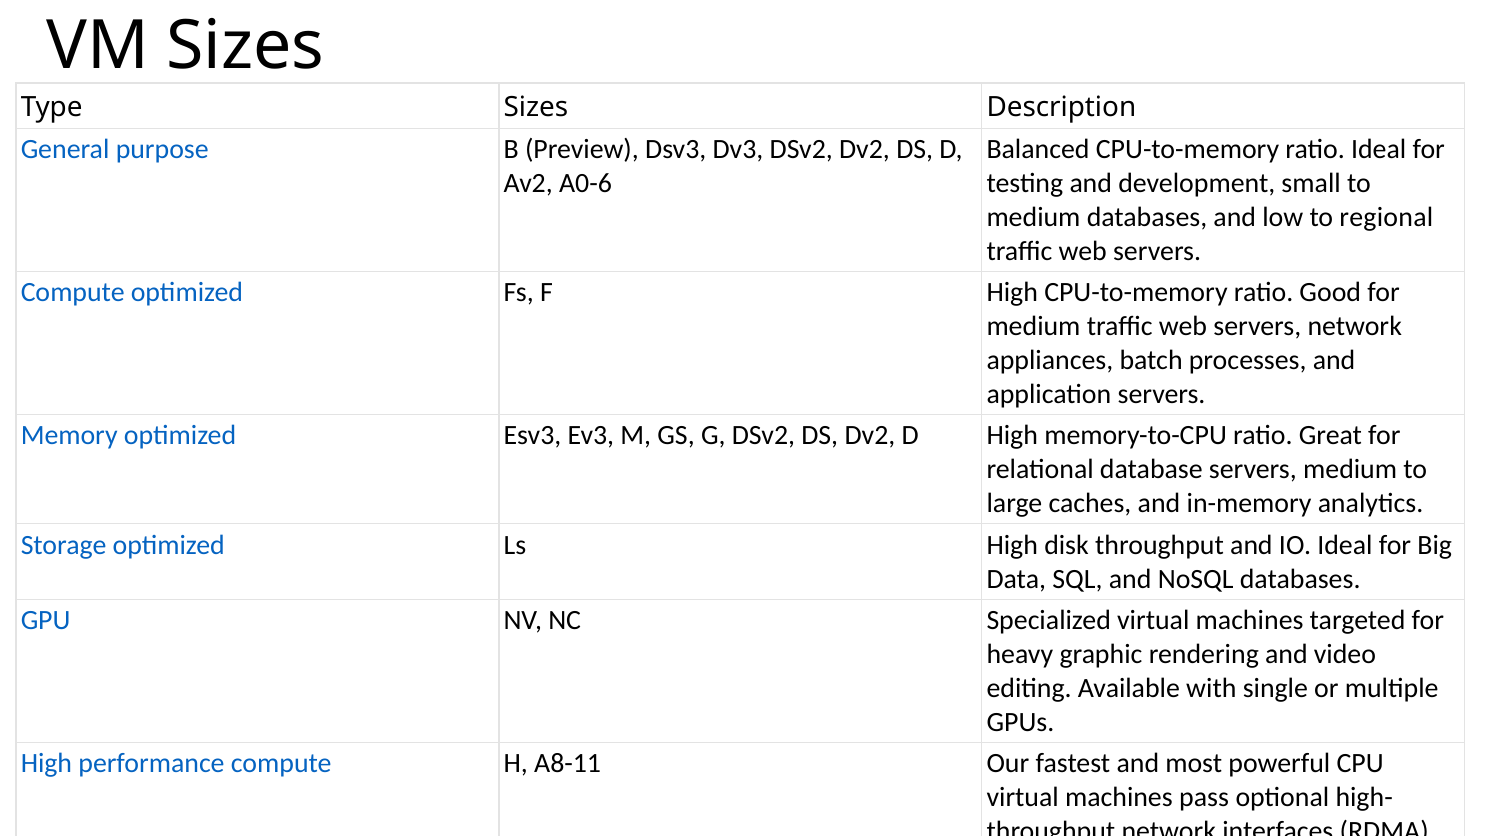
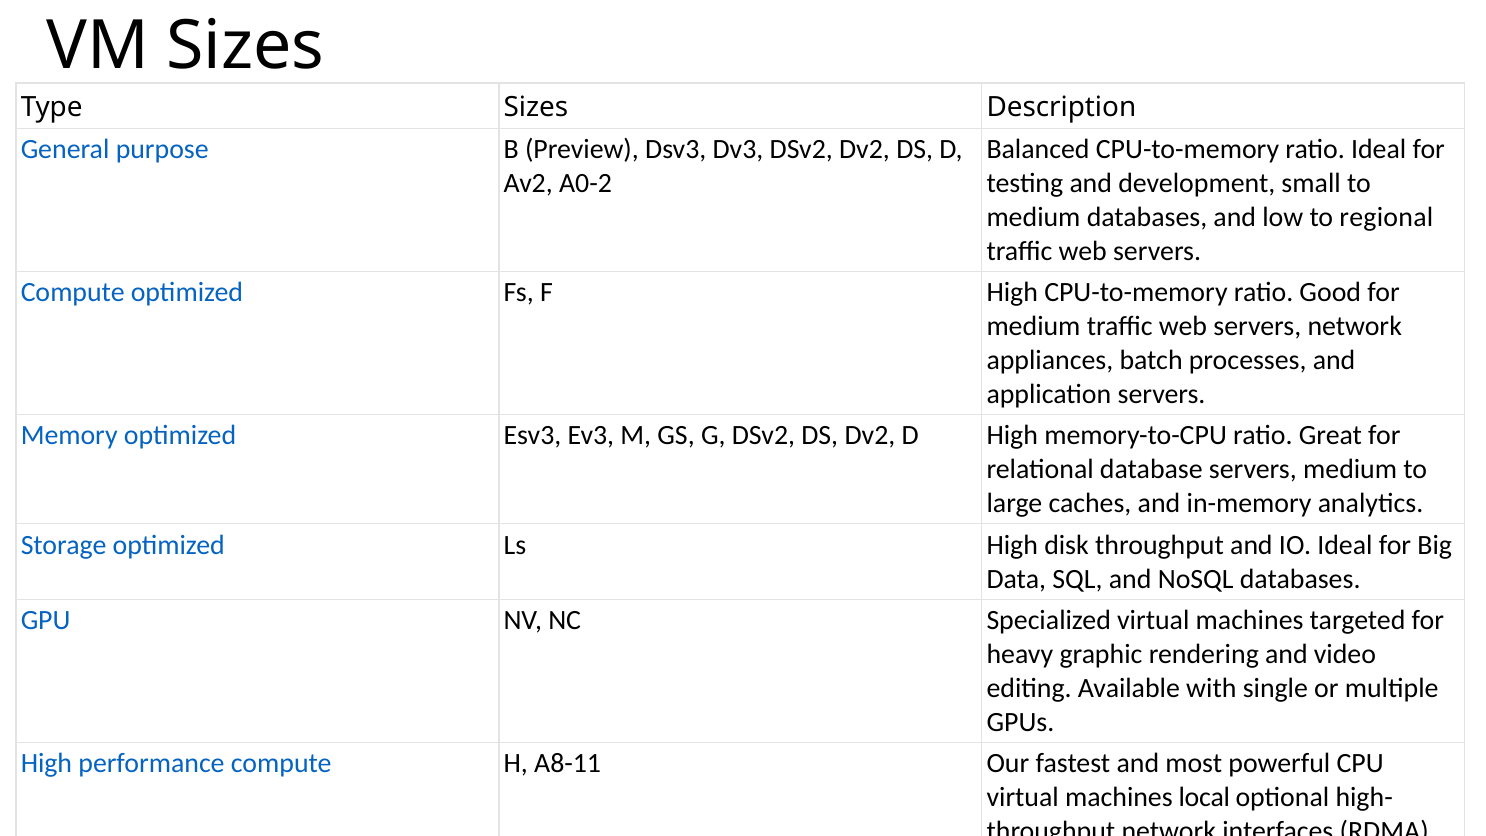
A0-6: A0-6 -> A0-2
pass: pass -> local
